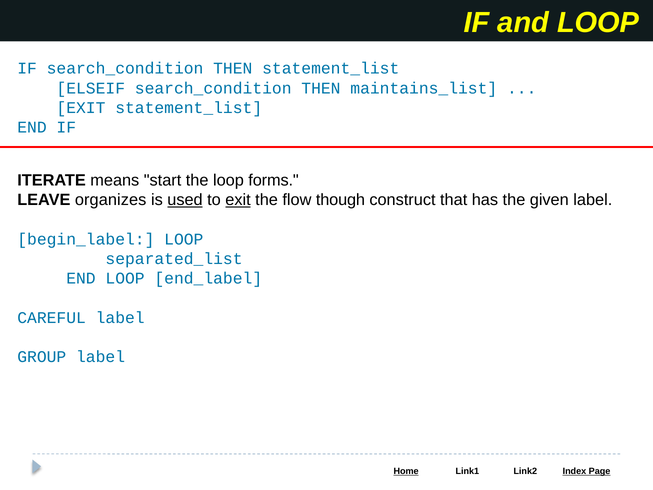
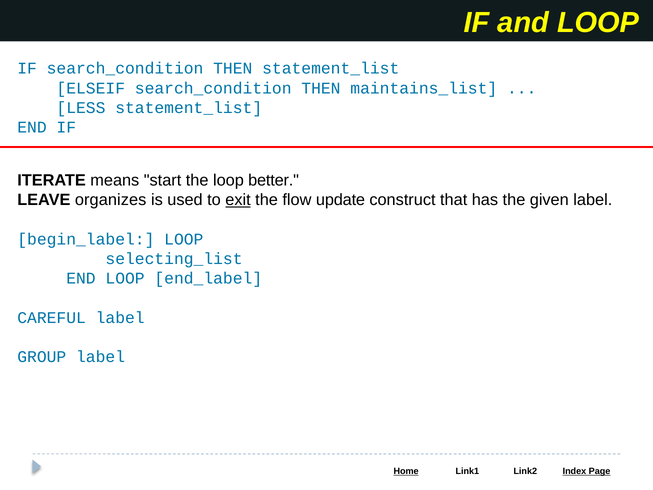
EXIT at (81, 108): EXIT -> LESS
forms: forms -> better
used underline: present -> none
though: though -> update
separated_list: separated_list -> selecting_list
